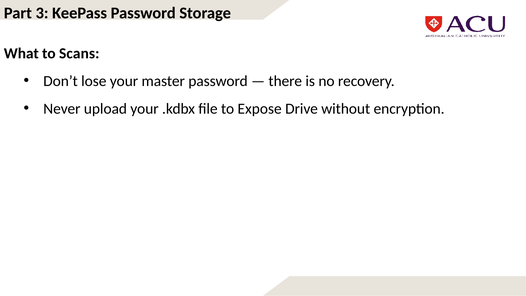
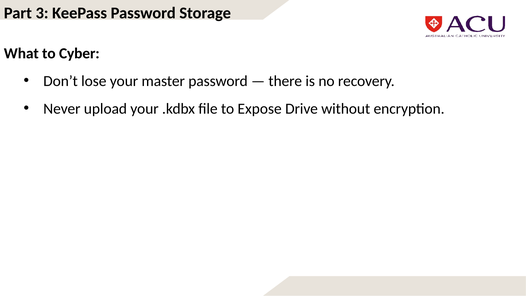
Scans: Scans -> Cyber
